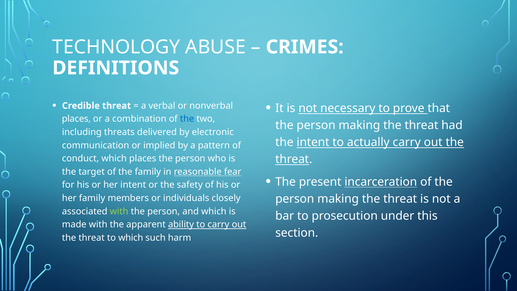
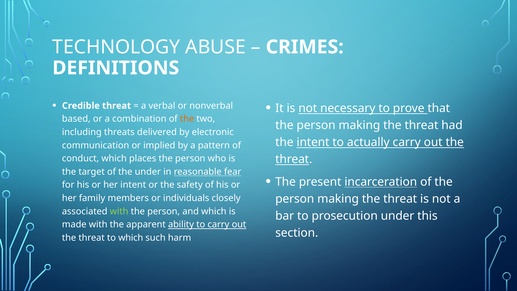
places at (76, 119): places -> based
the at (187, 119) colour: blue -> orange
the family: family -> under
